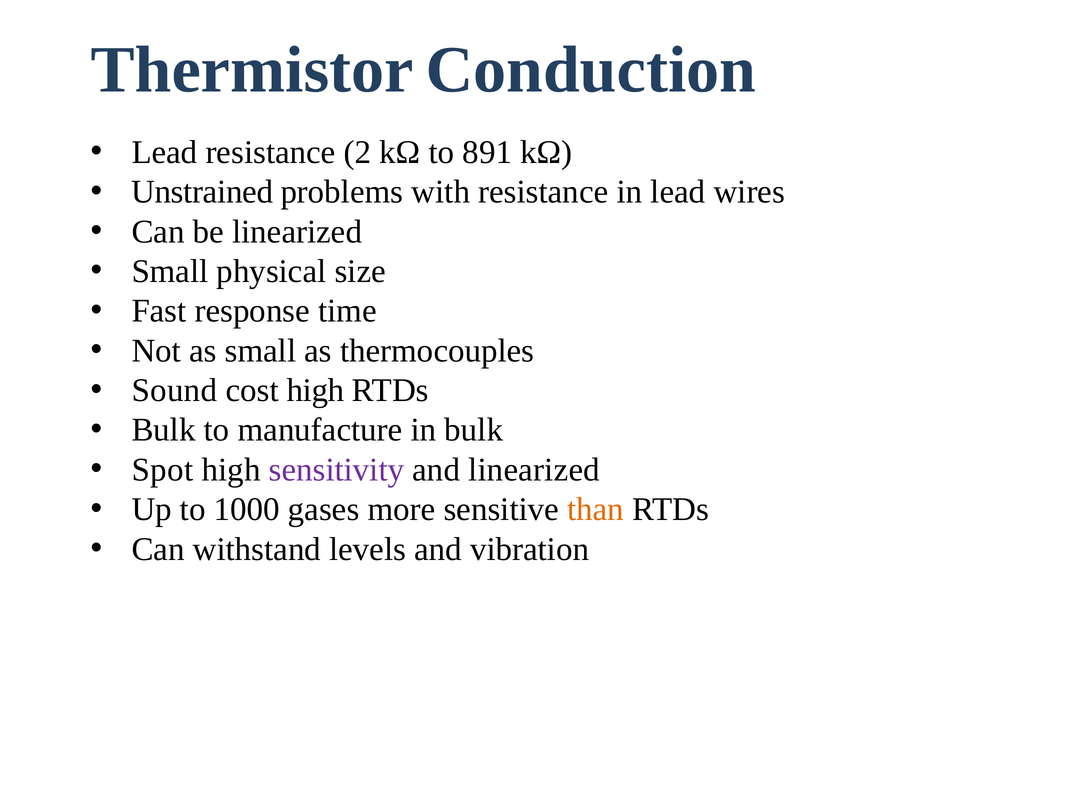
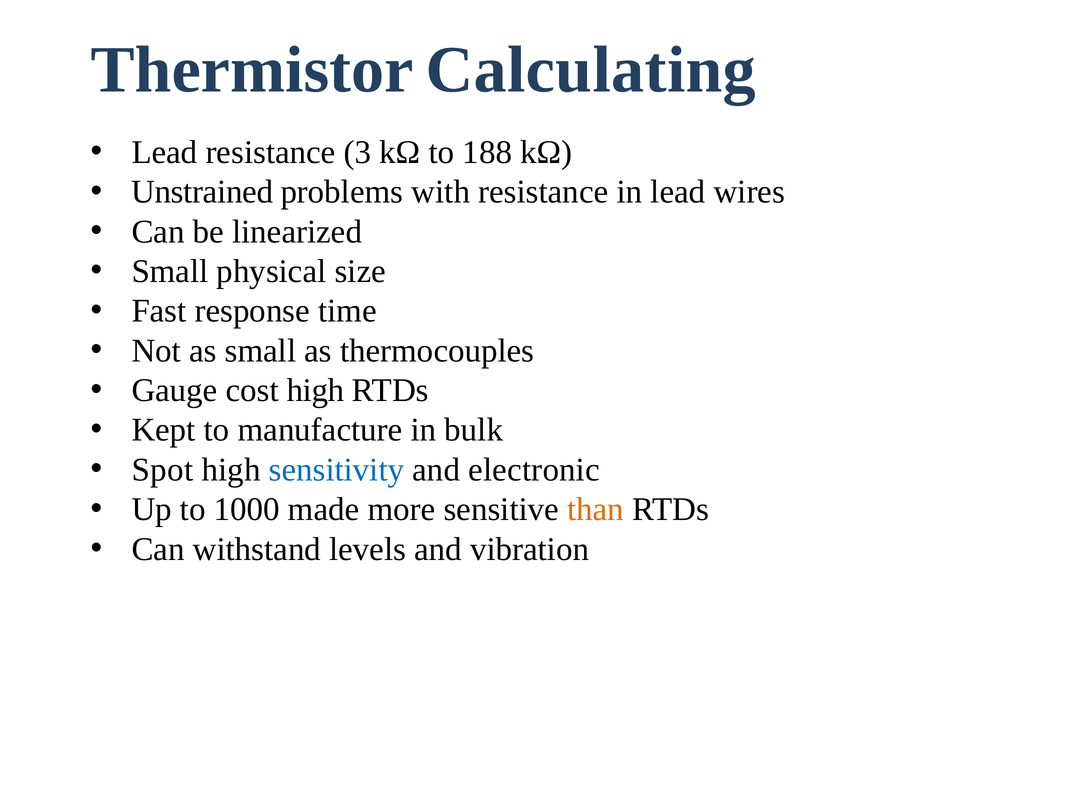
Conduction: Conduction -> Calculating
2: 2 -> 3
891: 891 -> 188
Sound: Sound -> Gauge
Bulk at (164, 430): Bulk -> Kept
sensitivity colour: purple -> blue
and linearized: linearized -> electronic
gases: gases -> made
